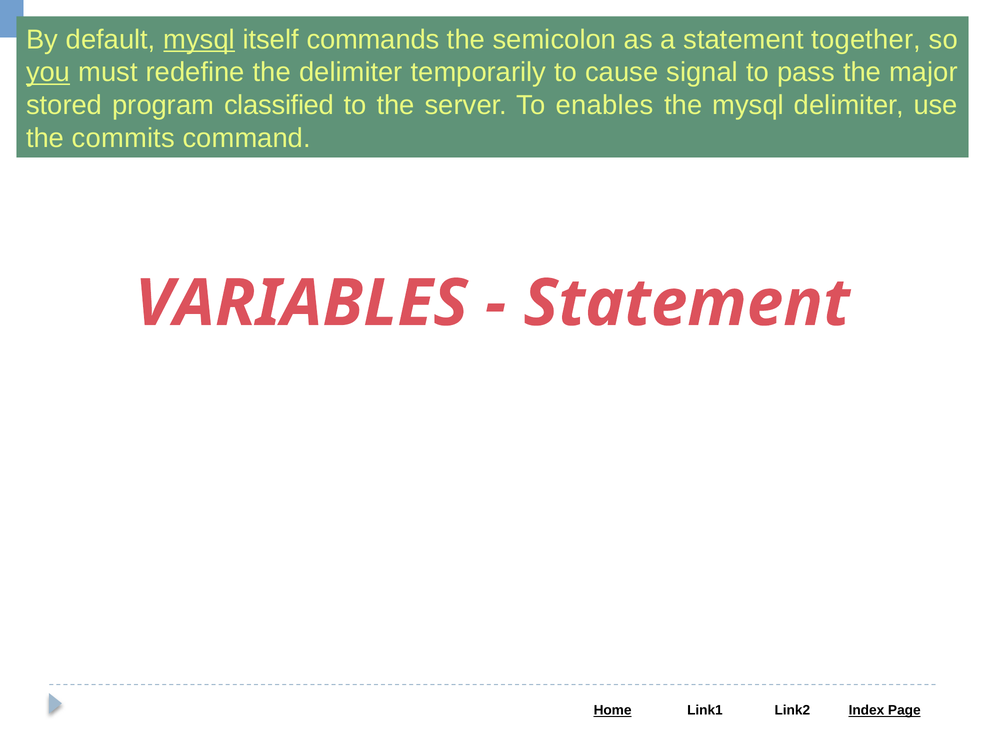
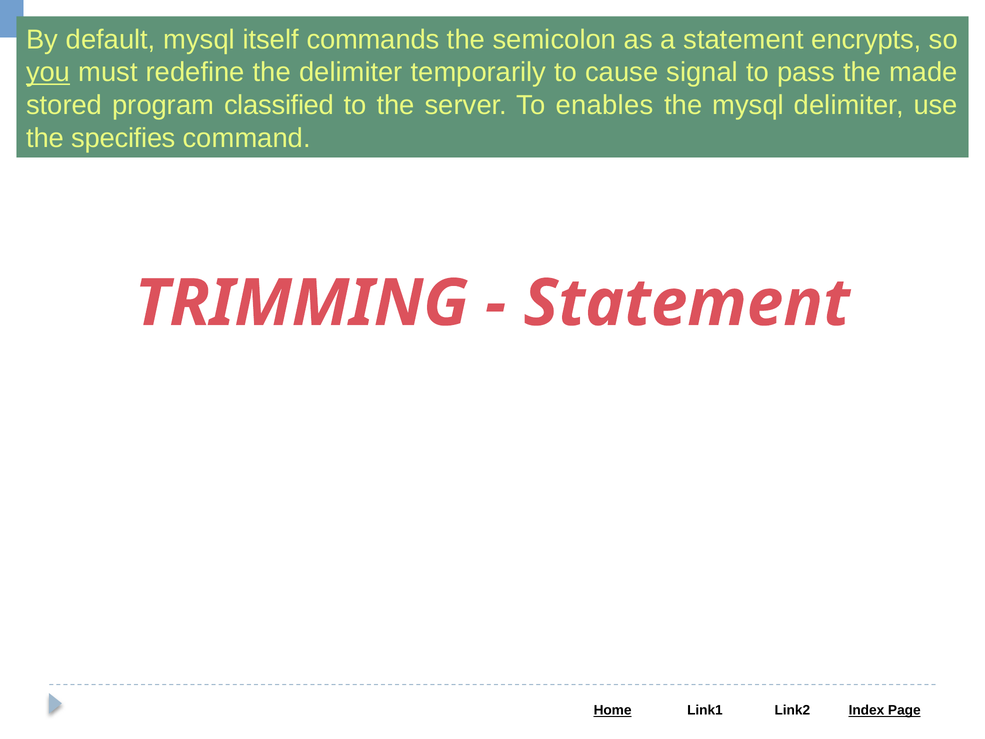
mysql at (199, 40) underline: present -> none
together: together -> encrypts
major: major -> made
commits: commits -> specifies
VARIABLES: VARIABLES -> TRIMMING
